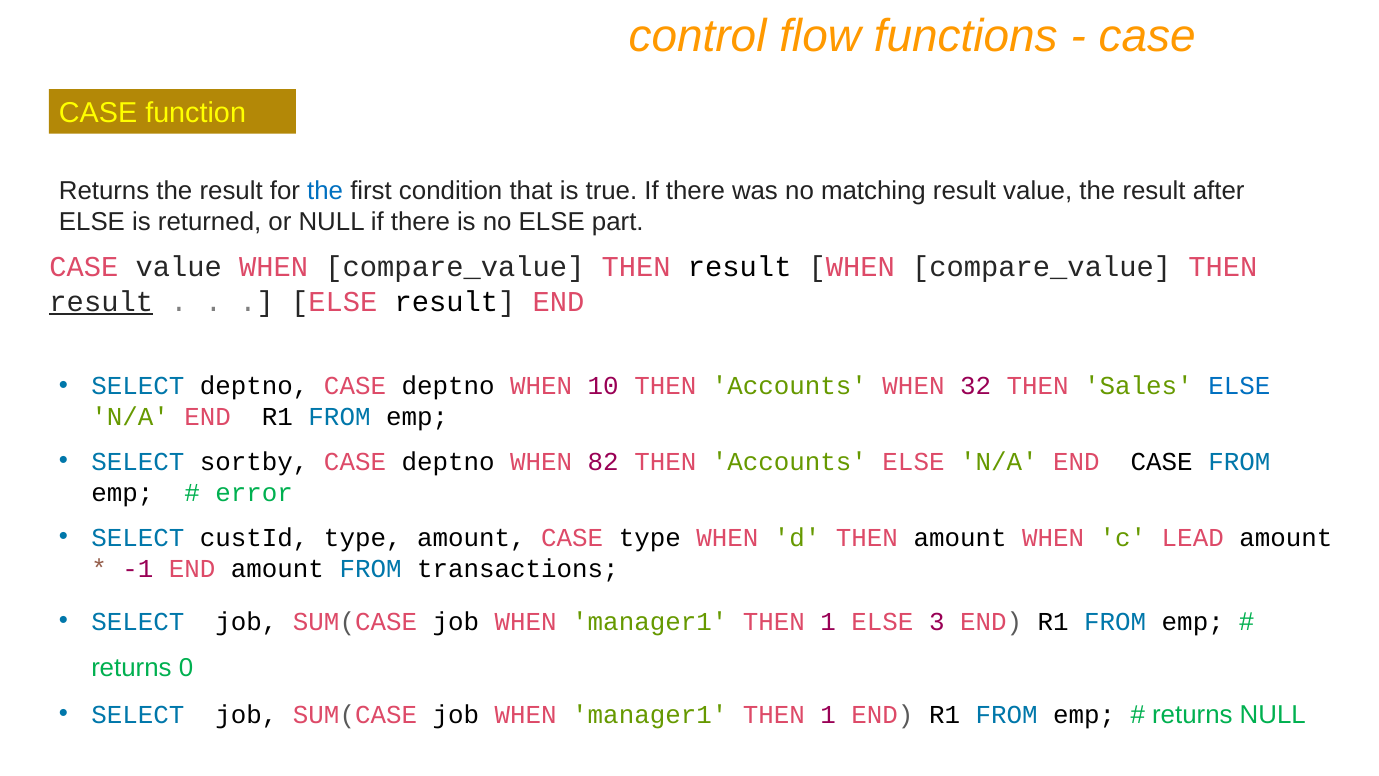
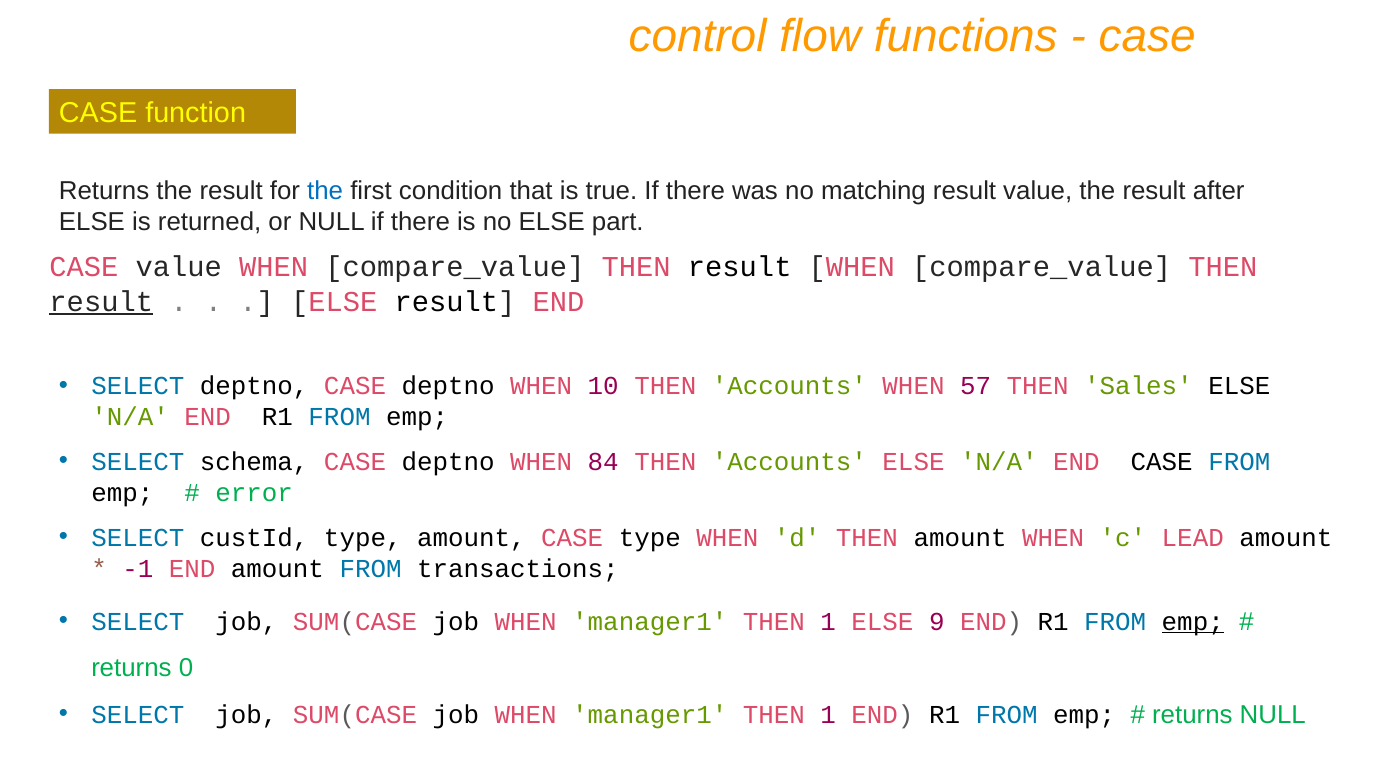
32: 32 -> 57
ELSE at (1239, 386) colour: blue -> black
sortby: sortby -> schema
82: 82 -> 84
3: 3 -> 9
emp at (1193, 621) underline: none -> present
